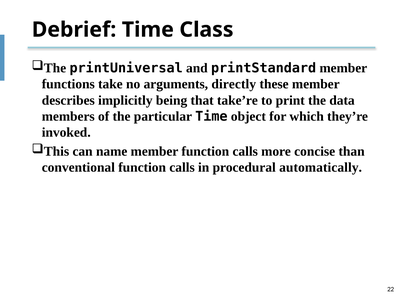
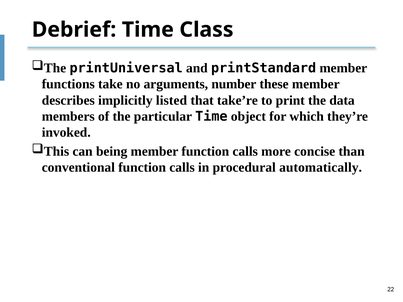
directly: directly -> number
being: being -> listed
name: name -> being
